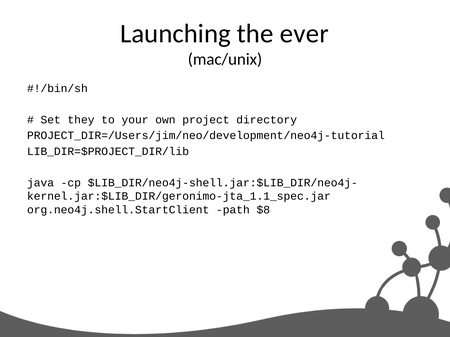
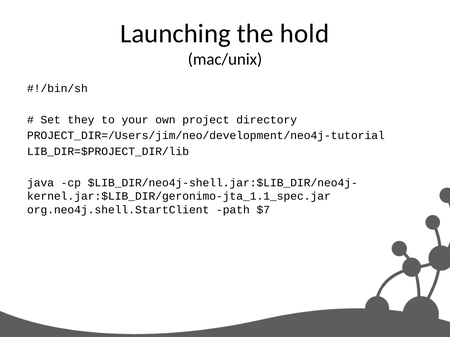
ever: ever -> hold
$8: $8 -> $7
